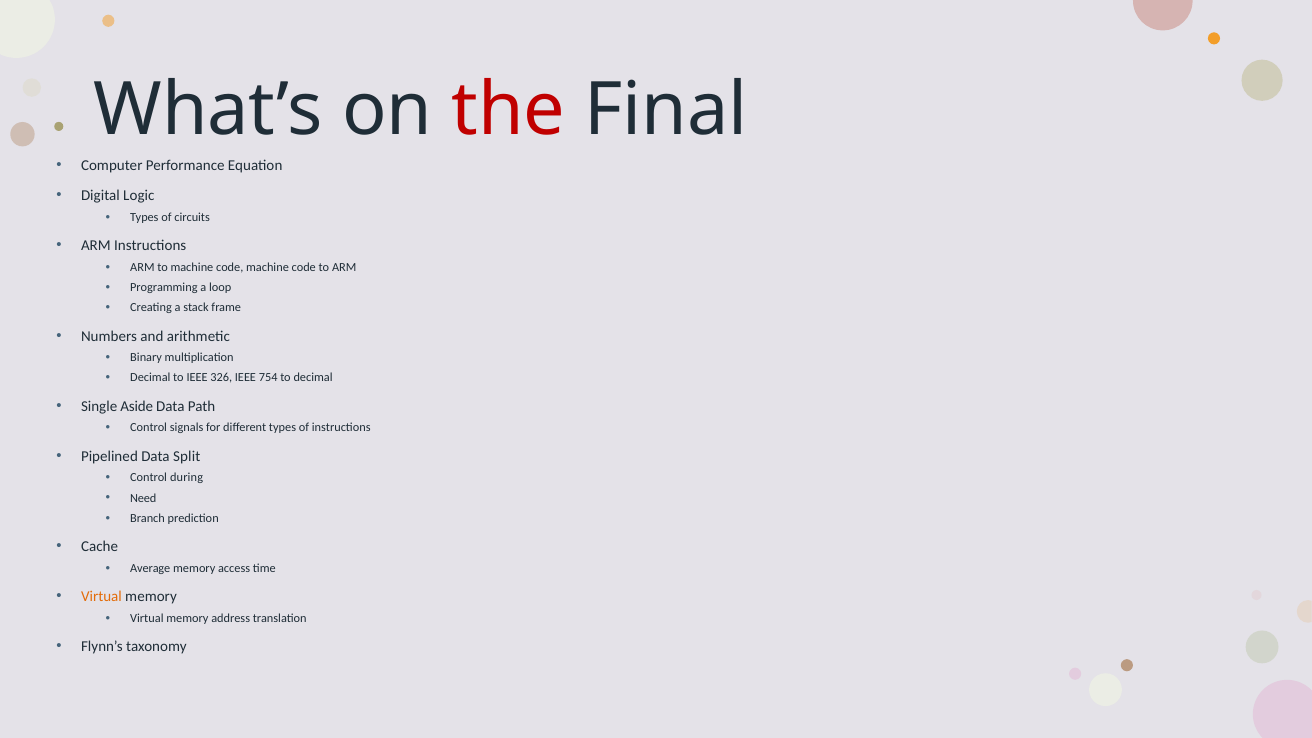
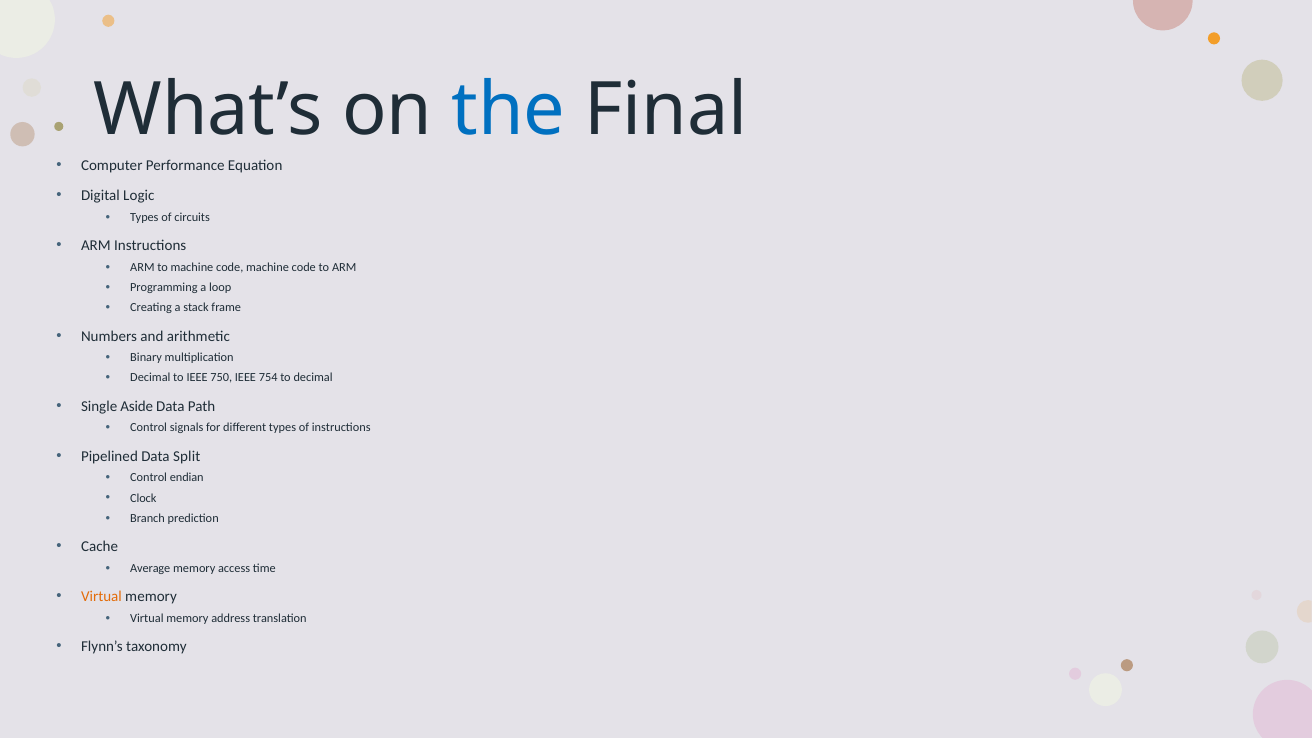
the colour: red -> blue
326: 326 -> 750
during: during -> endian
Need: Need -> Clock
